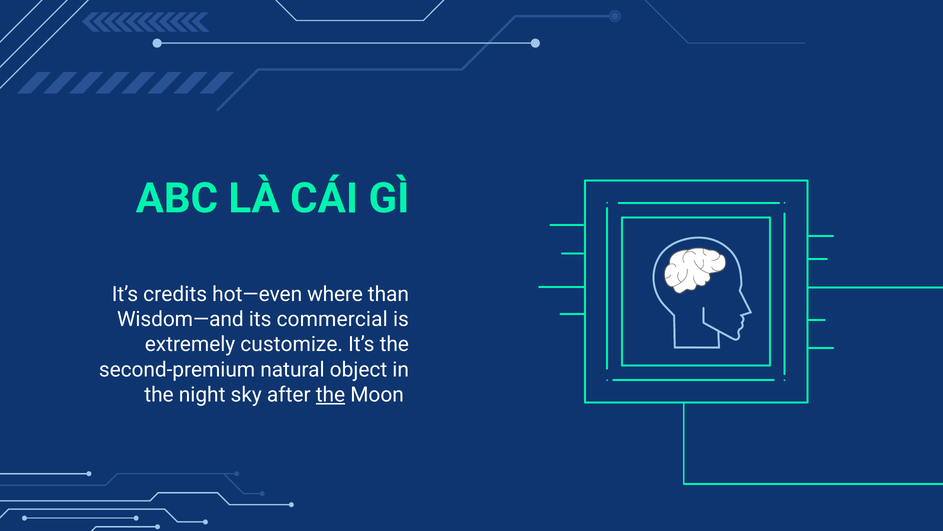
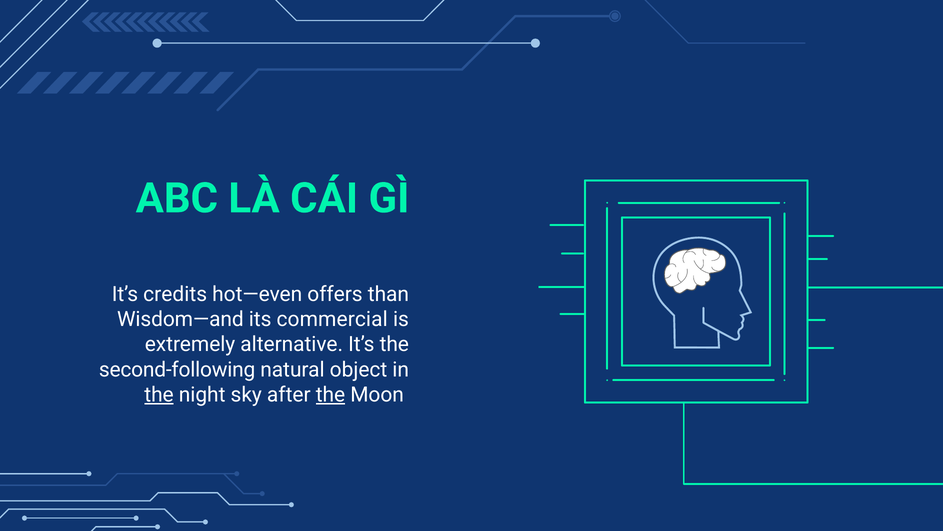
where: where -> offers
customize: customize -> alternative
second-premium: second-premium -> second-following
the at (159, 394) underline: none -> present
